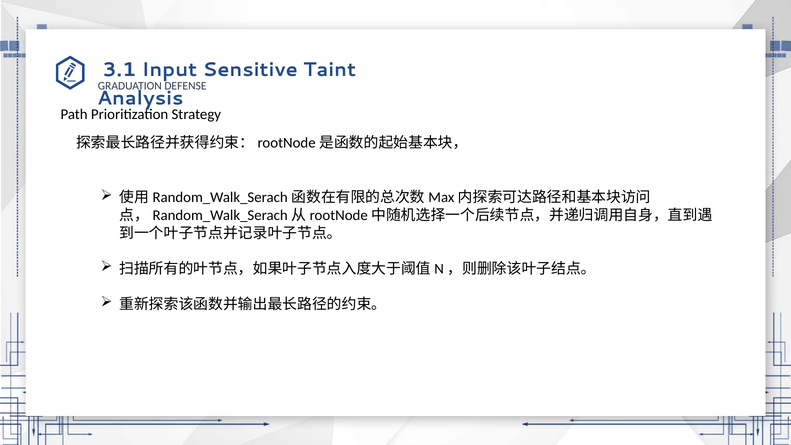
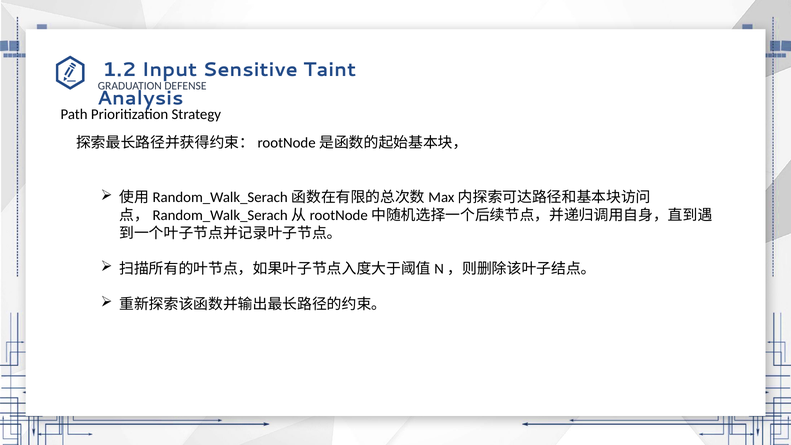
3.1: 3.1 -> 1.2
